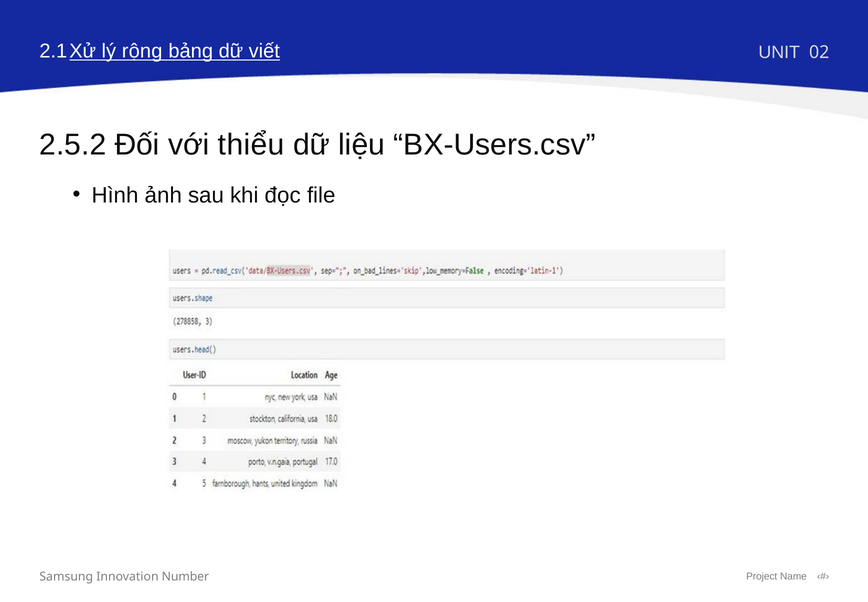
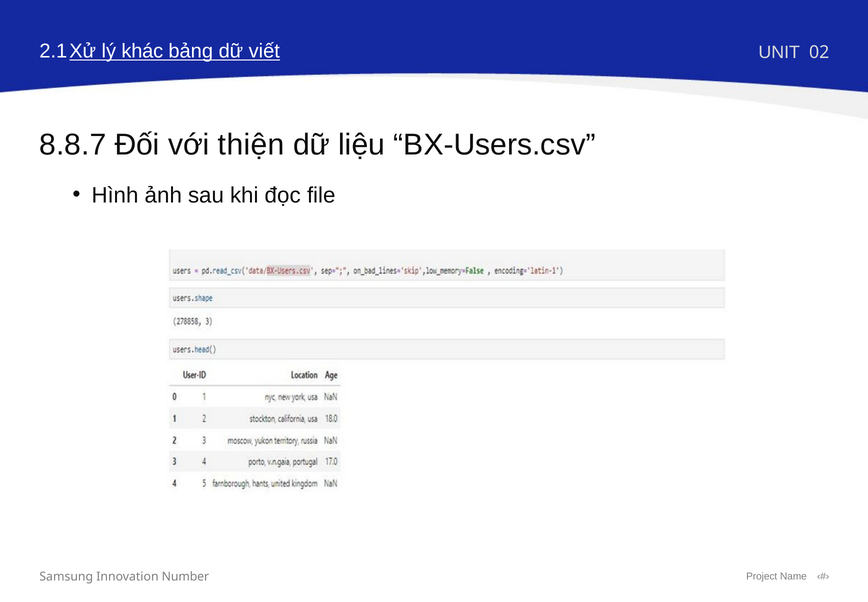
rộng: rộng -> khác
2.5.2: 2.5.2 -> 8.8.7
thiểu: thiểu -> thiện
